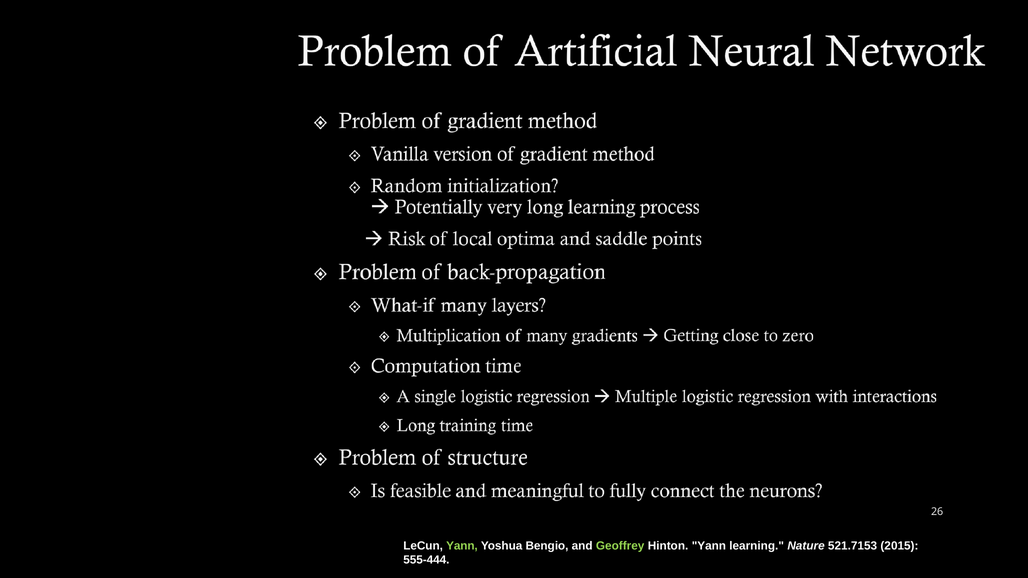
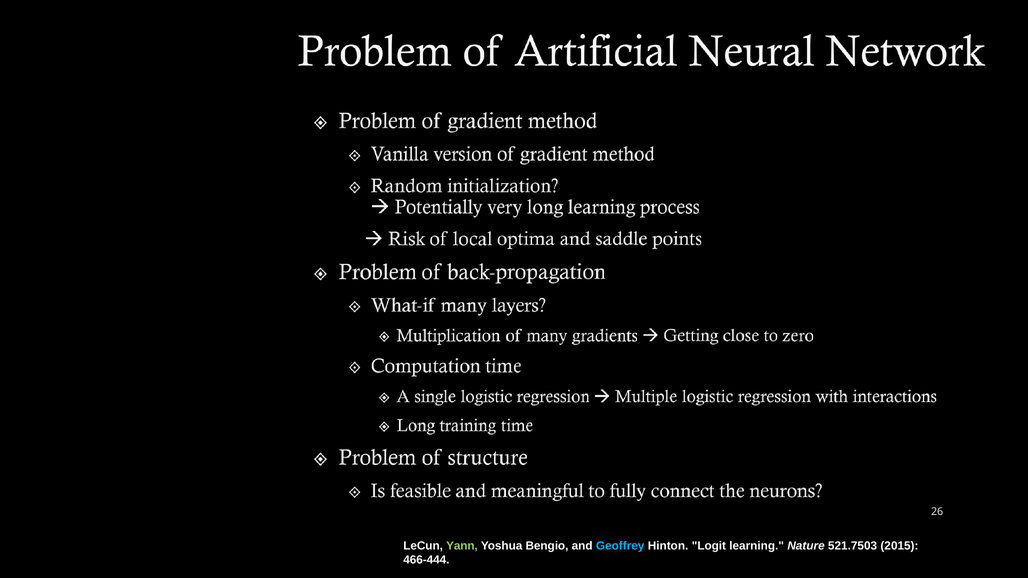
Geoffrey colour: light green -> light blue
Hinton Yann: Yann -> Logit
521.7153: 521.7153 -> 521.7503
555-444: 555-444 -> 466-444
